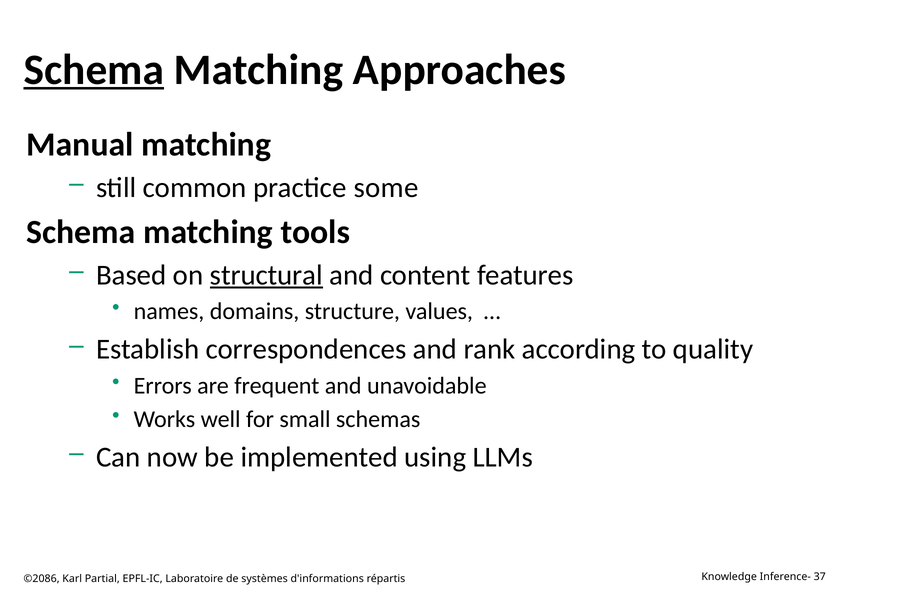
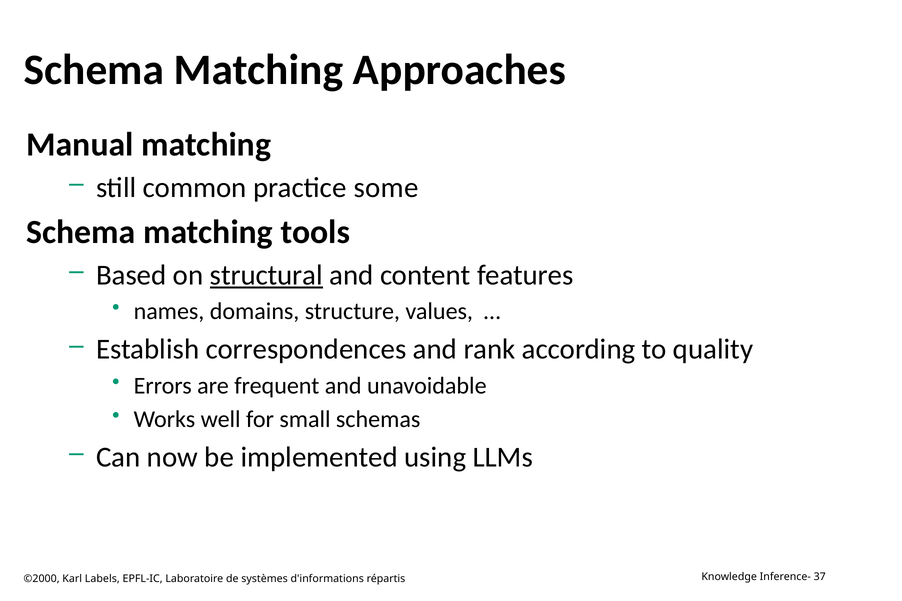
Schema at (94, 70) underline: present -> none
©2086: ©2086 -> ©2000
Partial: Partial -> Labels
